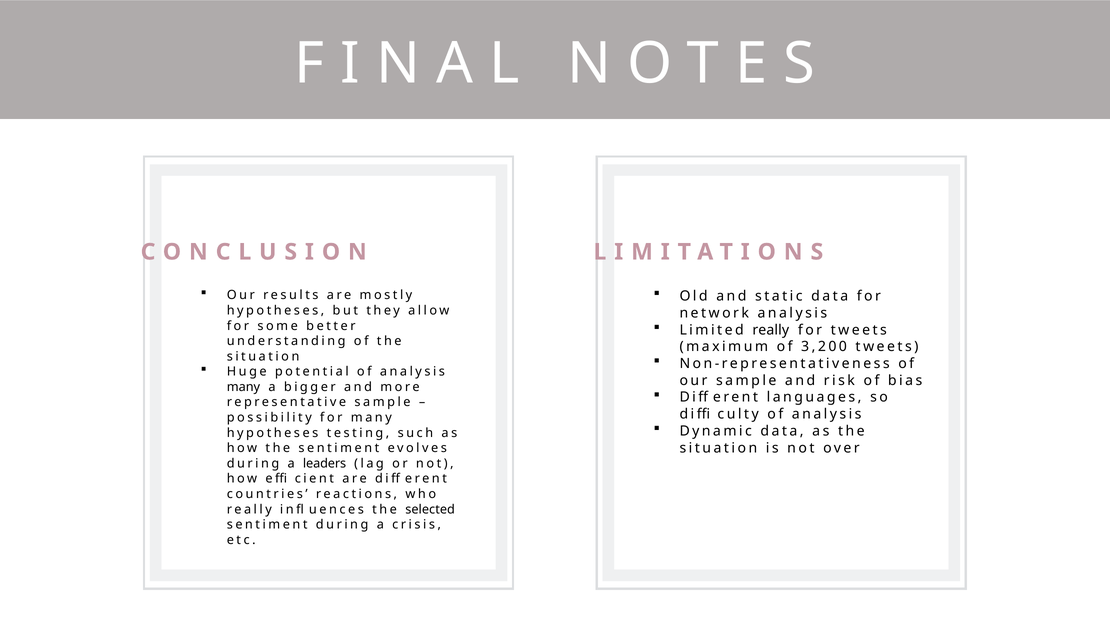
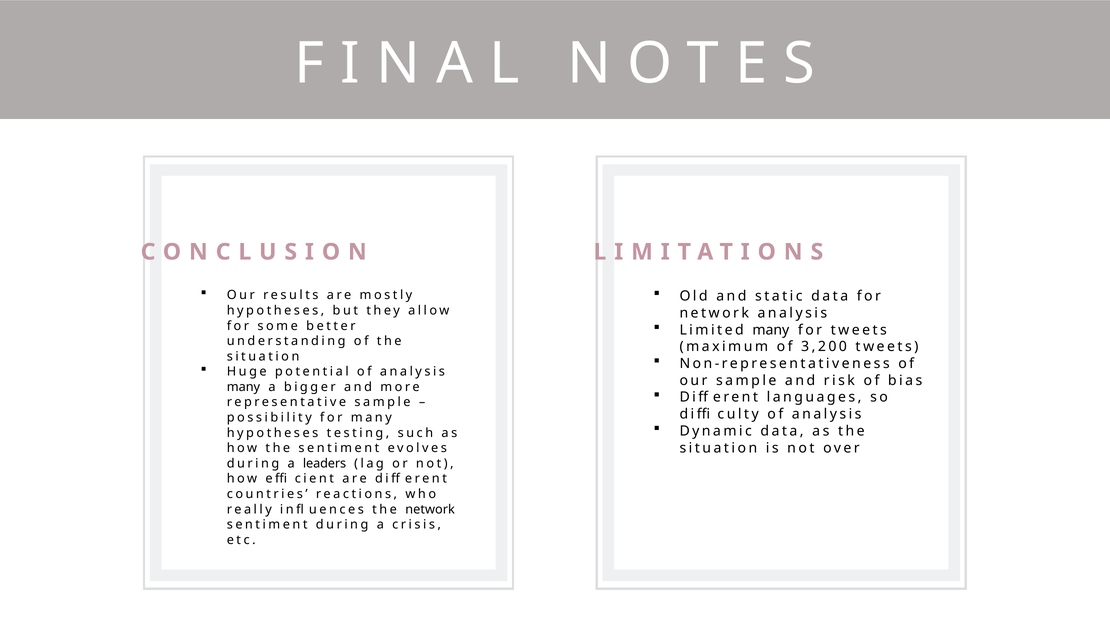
Limited really: really -> many
the selected: selected -> network
